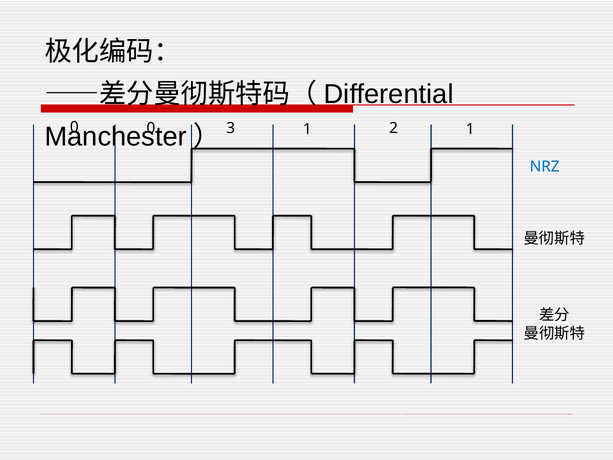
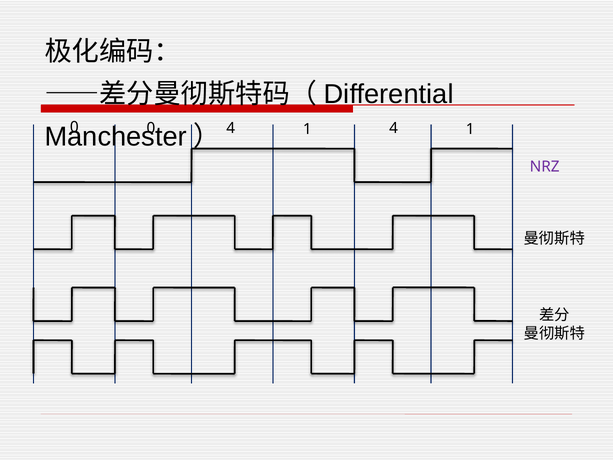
3 at (231, 128): 3 -> 4
1 2: 2 -> 4
NRZ colour: blue -> purple
